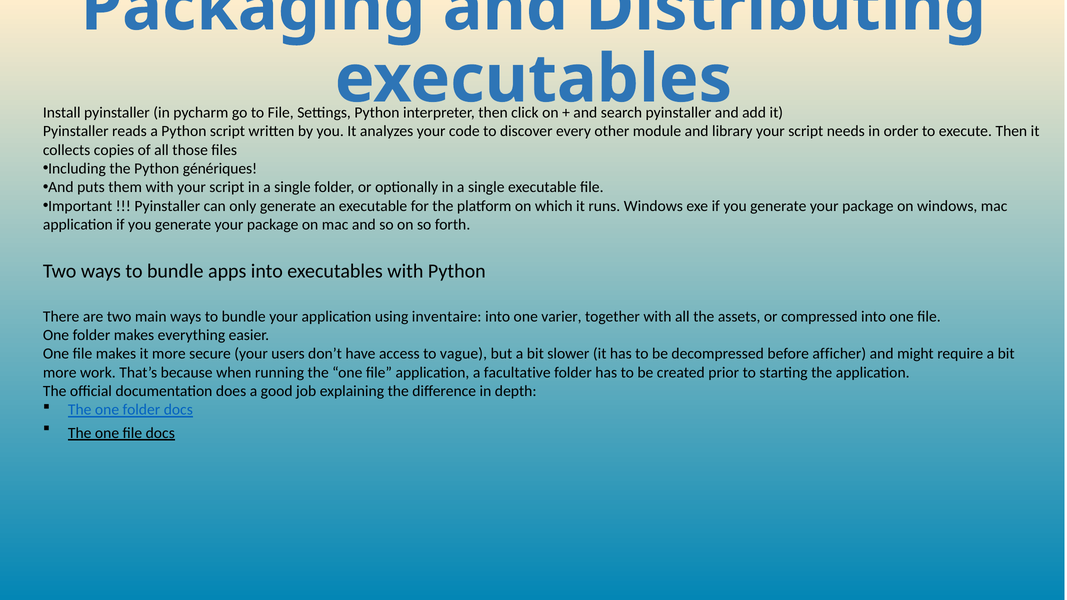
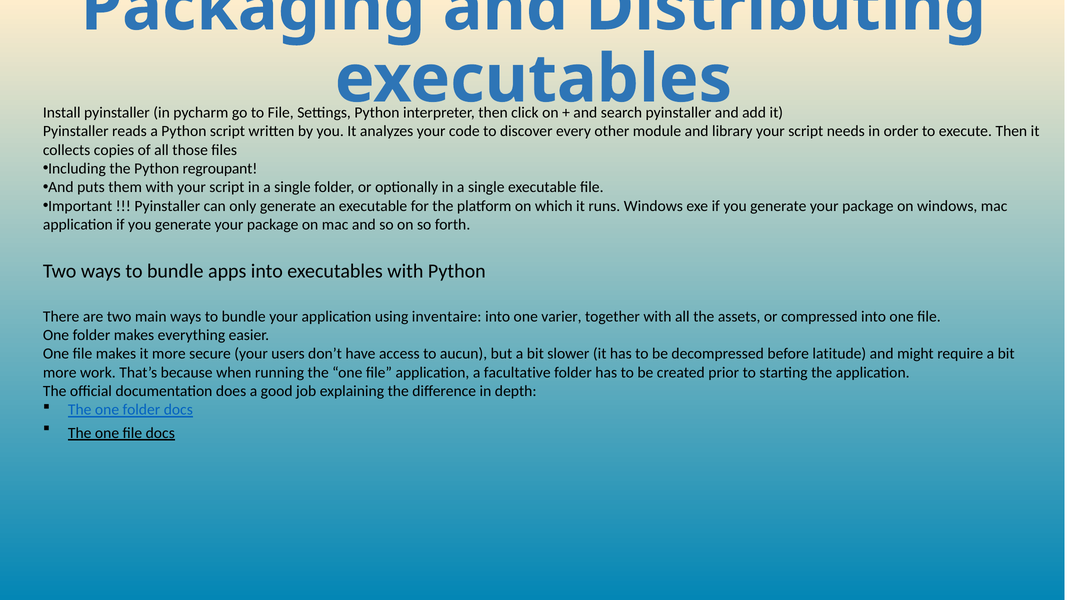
génériques: génériques -> regroupant
vague: vague -> aucun
afficher: afficher -> latitude
